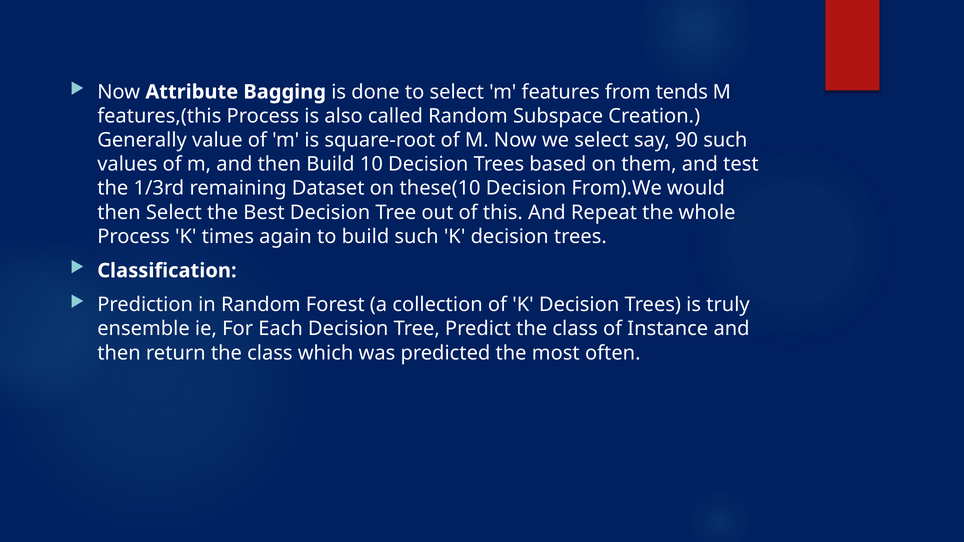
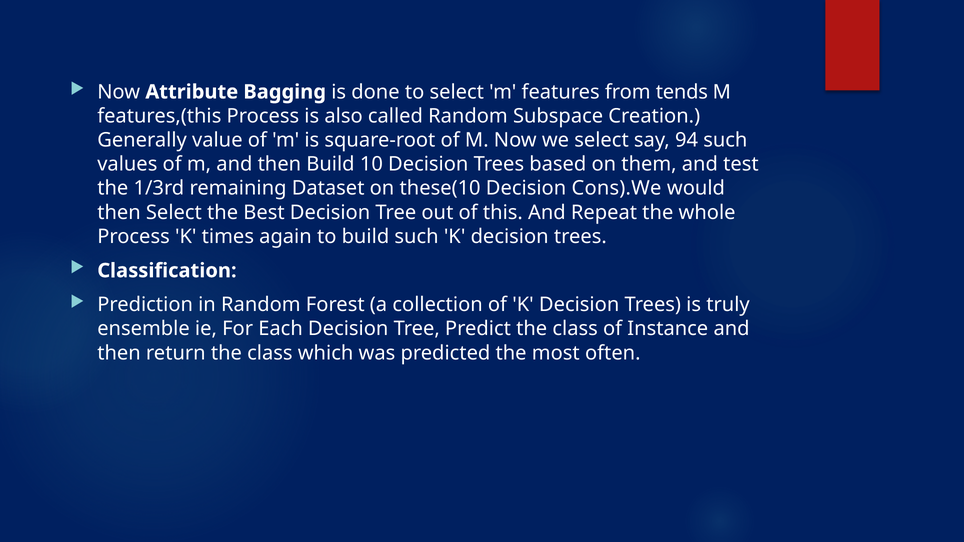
90: 90 -> 94
From).We: From).We -> Cons).We
